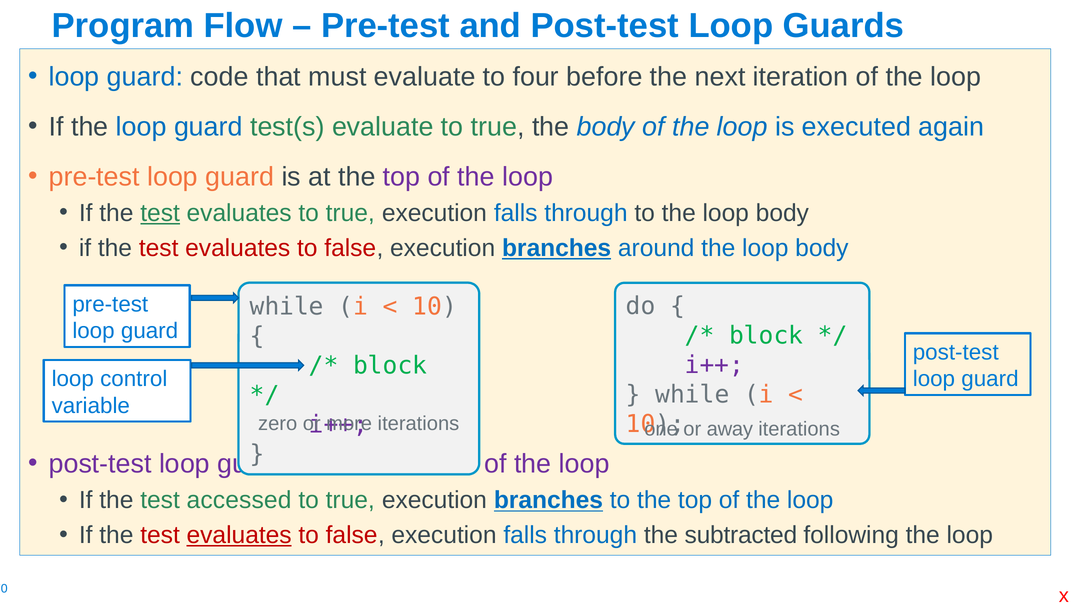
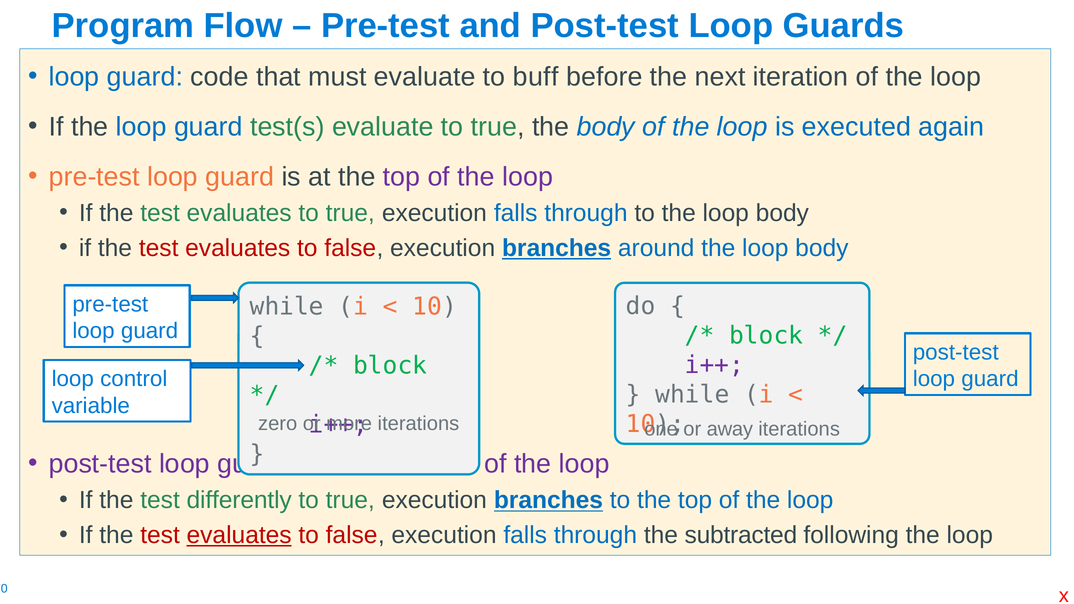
four: four -> buff
test at (160, 213) underline: present -> none
accessed: accessed -> differently
